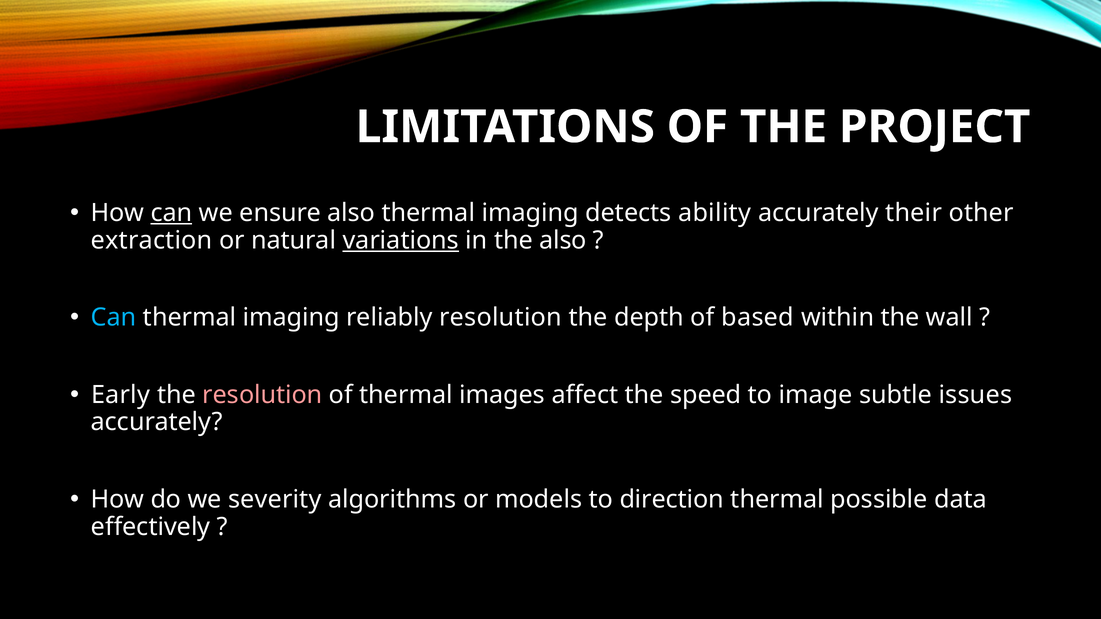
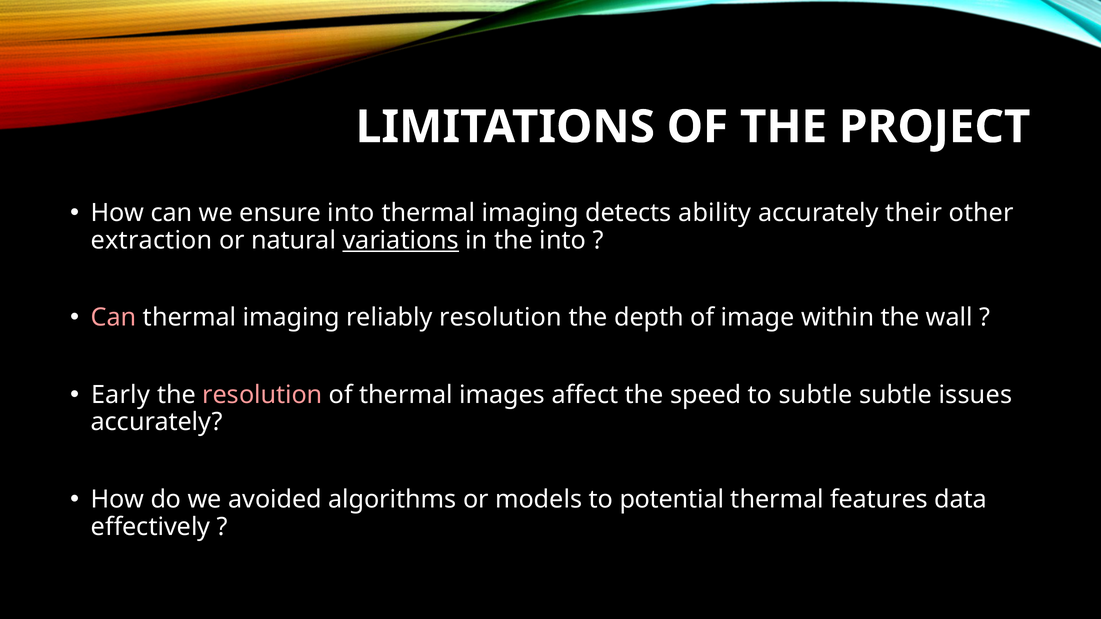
can at (171, 213) underline: present -> none
ensure also: also -> into
the also: also -> into
Can at (114, 318) colour: light blue -> pink
based: based -> image
to image: image -> subtle
severity: severity -> avoided
direction: direction -> potential
possible: possible -> features
